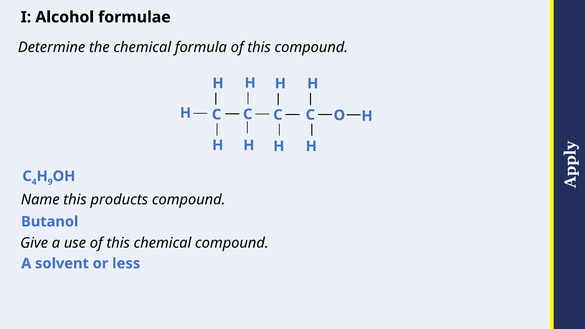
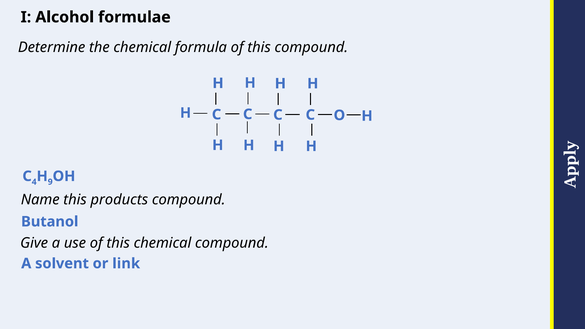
less: less -> link
